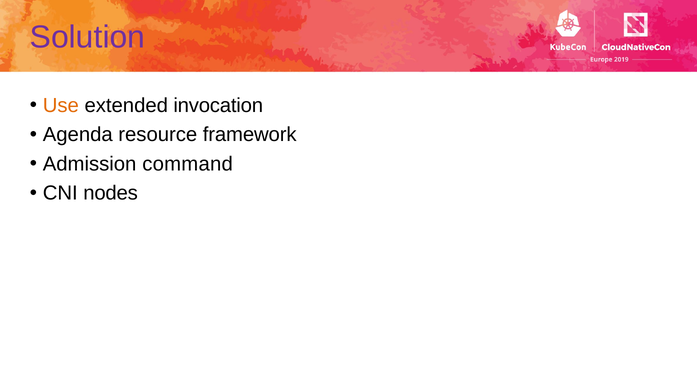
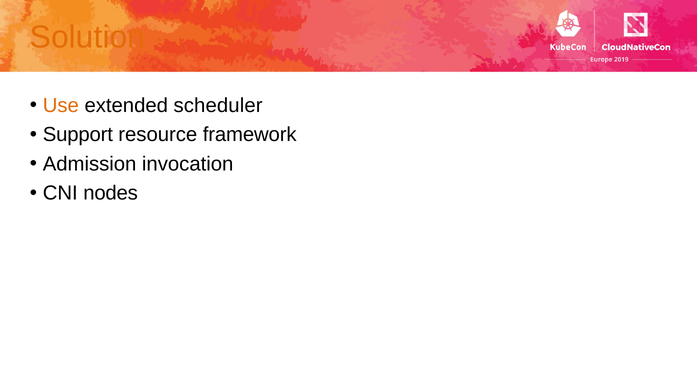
Solution colour: purple -> orange
invocation: invocation -> scheduler
Agenda: Agenda -> Support
command: command -> invocation
